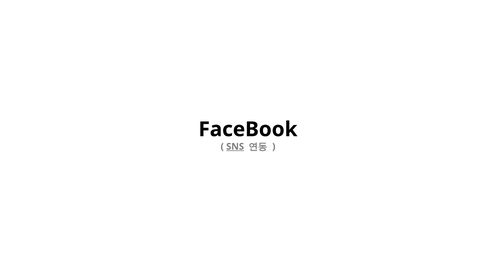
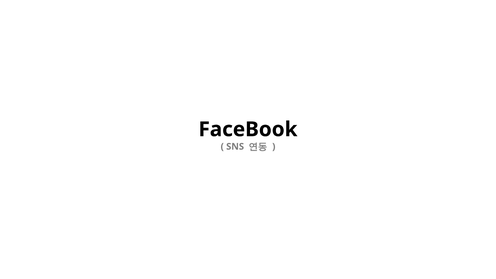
SNS underline: present -> none
